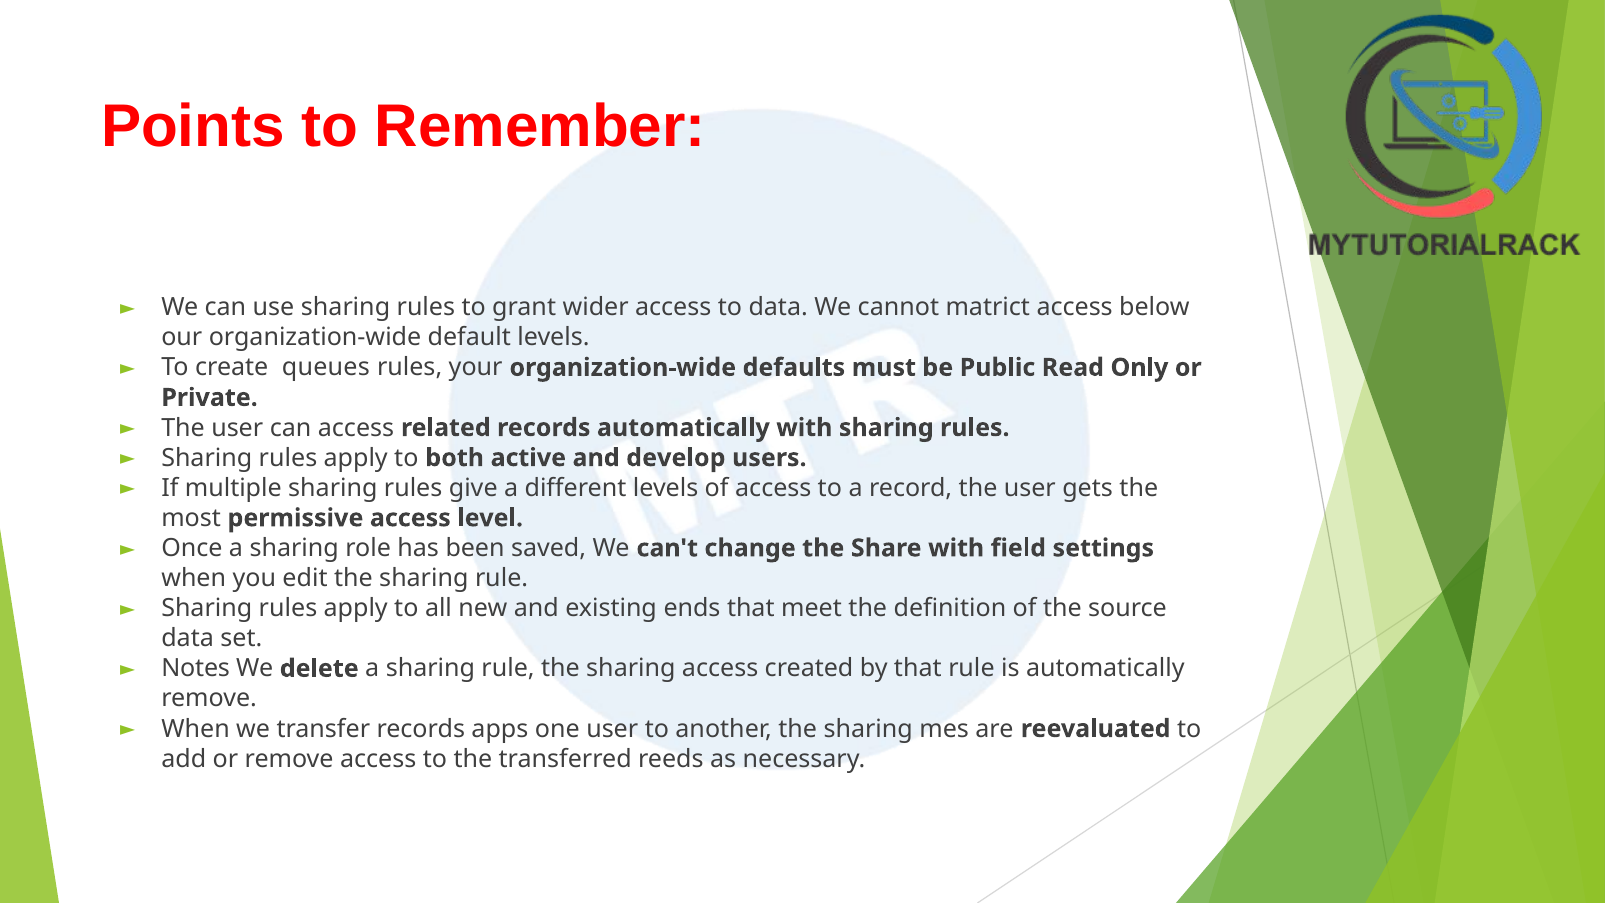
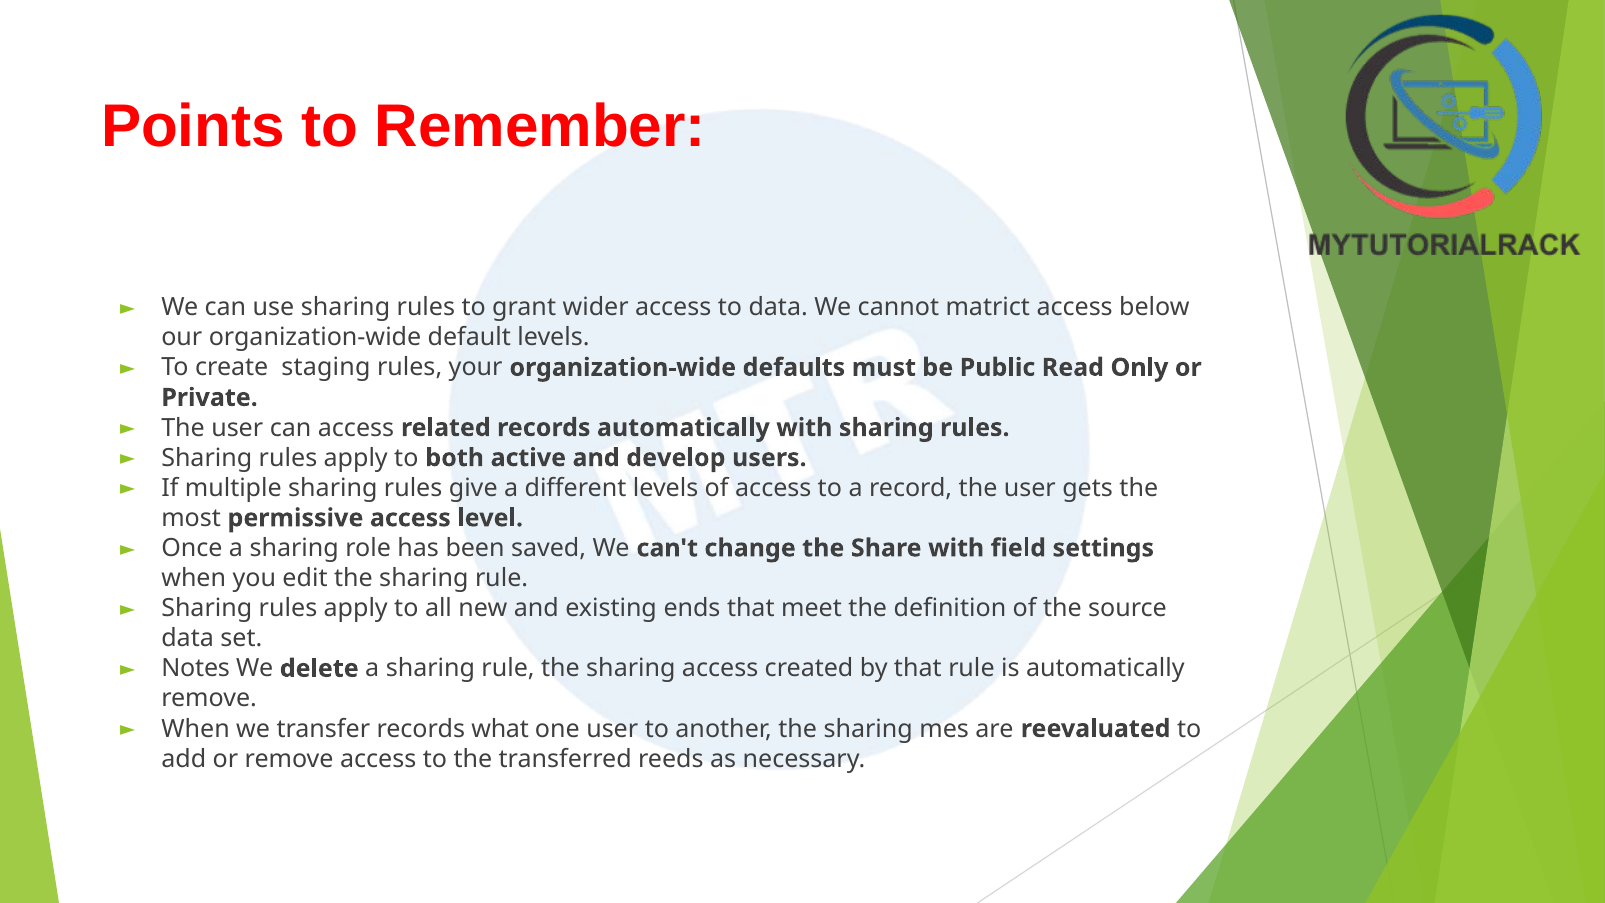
queues: queues -> staging
apps: apps -> what
